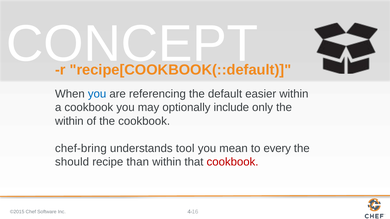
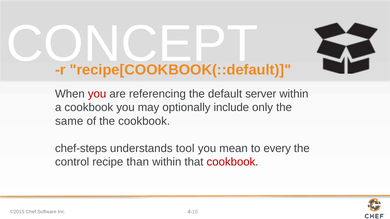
you at (97, 94) colour: blue -> red
easier: easier -> server
within at (69, 121): within -> same
chef-bring: chef-bring -> chef-steps
should: should -> control
